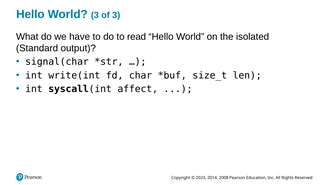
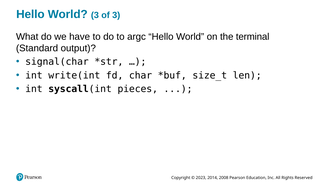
read: read -> argc
isolated: isolated -> terminal
affect: affect -> pieces
